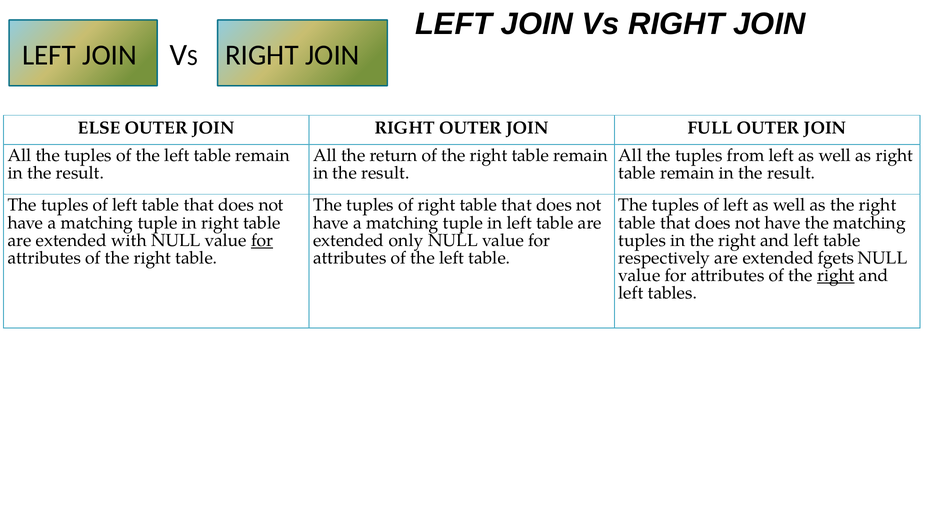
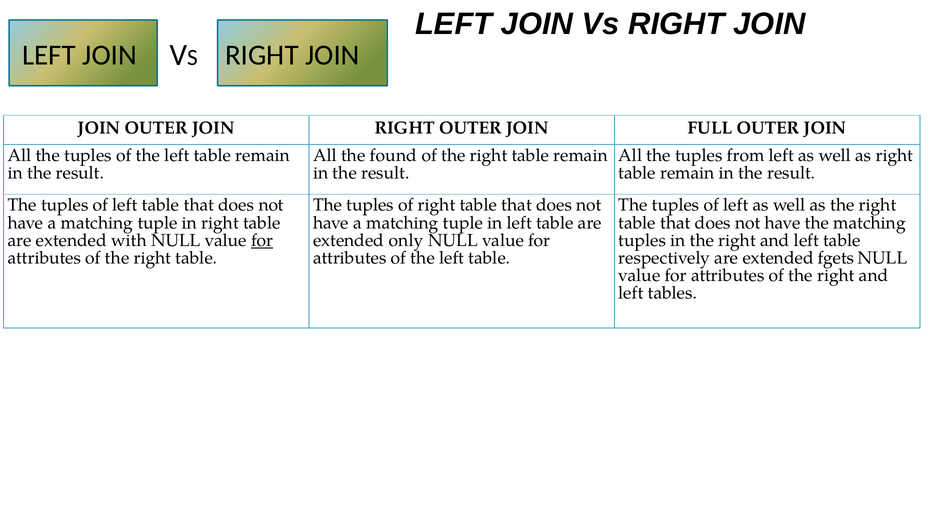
ELSE at (99, 128): ELSE -> JOIN
return: return -> found
right at (836, 275) underline: present -> none
